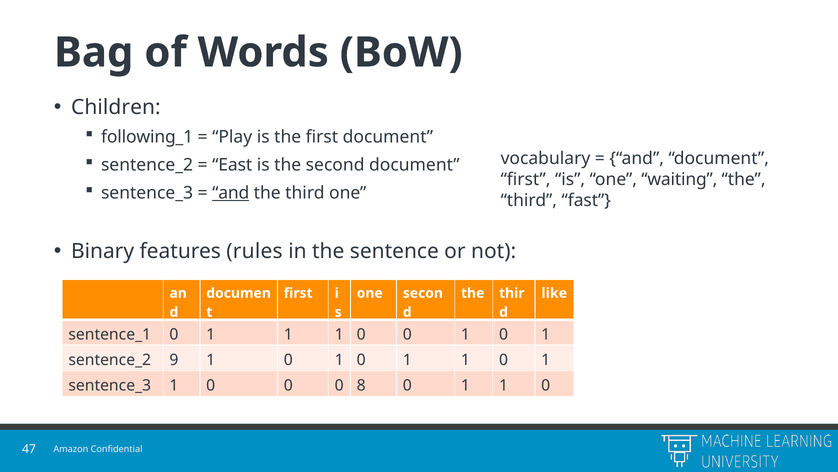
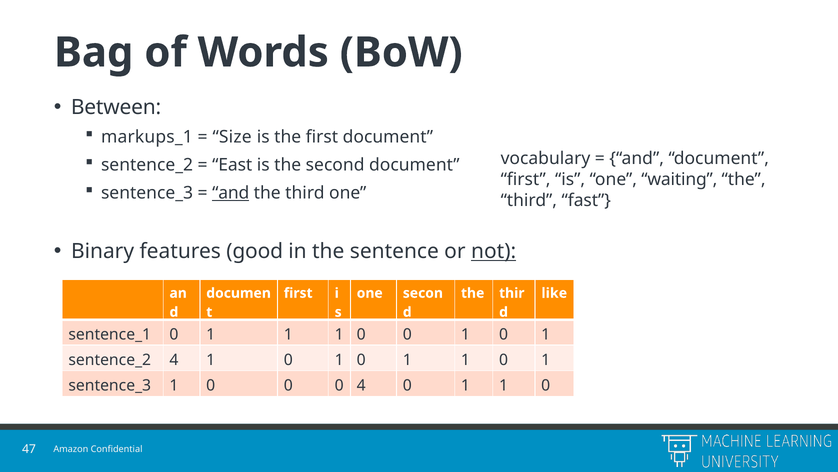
Children: Children -> Between
following_1: following_1 -> markups_1
Play: Play -> Size
rules: rules -> good
not underline: none -> present
sentence_2 9: 9 -> 4
0 8: 8 -> 4
